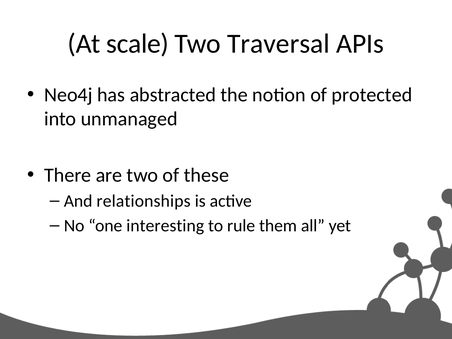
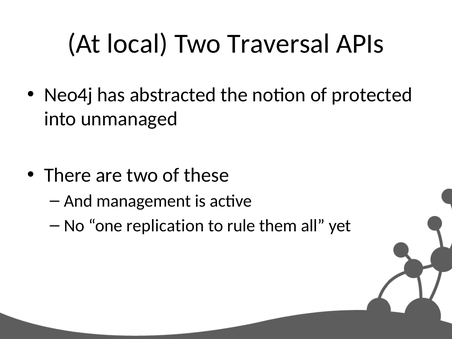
scale: scale -> local
relationships: relationships -> management
interesting: interesting -> replication
